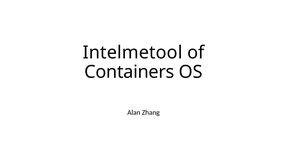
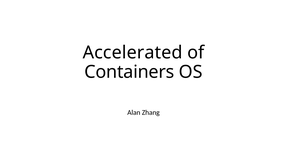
Intelmetool: Intelmetool -> Accelerated
